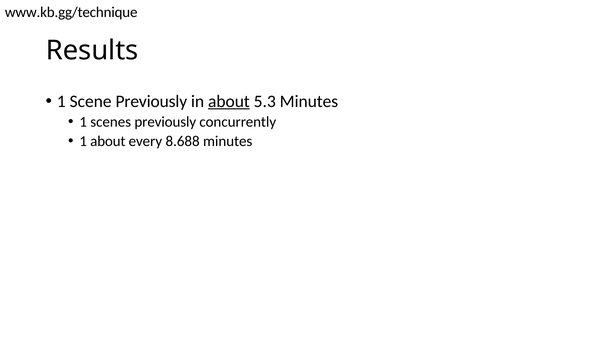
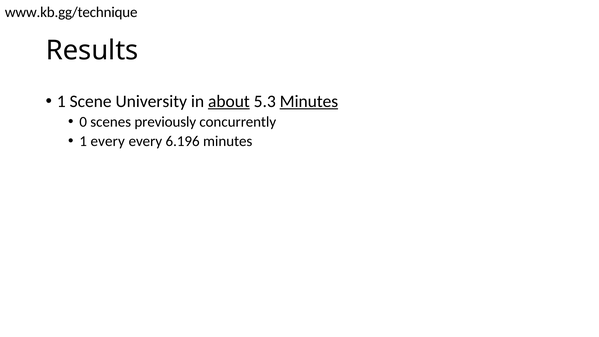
Scene Previously: Previously -> University
Minutes at (309, 101) underline: none -> present
1 at (83, 122): 1 -> 0
1 about: about -> every
8.688: 8.688 -> 6.196
